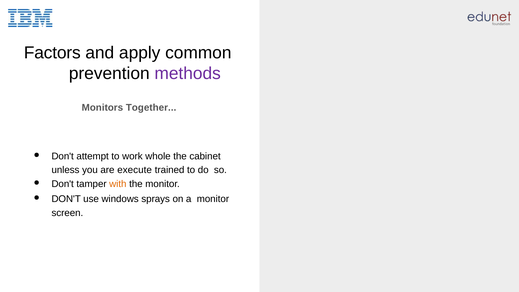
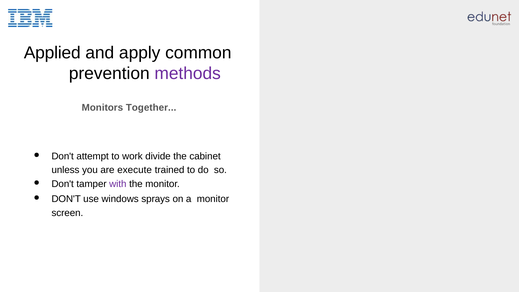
Factors: Factors -> Applied
whole: whole -> divide
with colour: orange -> purple
